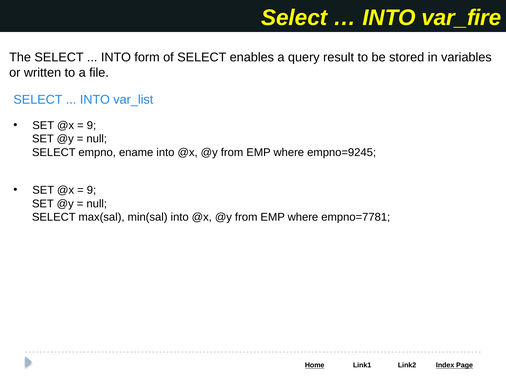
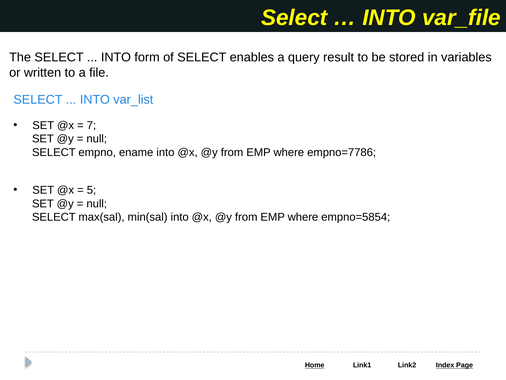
var_fire: var_fire -> var_file
9 at (91, 125): 9 -> 7
empno=9245: empno=9245 -> empno=7786
9 at (91, 190): 9 -> 5
empno=7781: empno=7781 -> empno=5854
